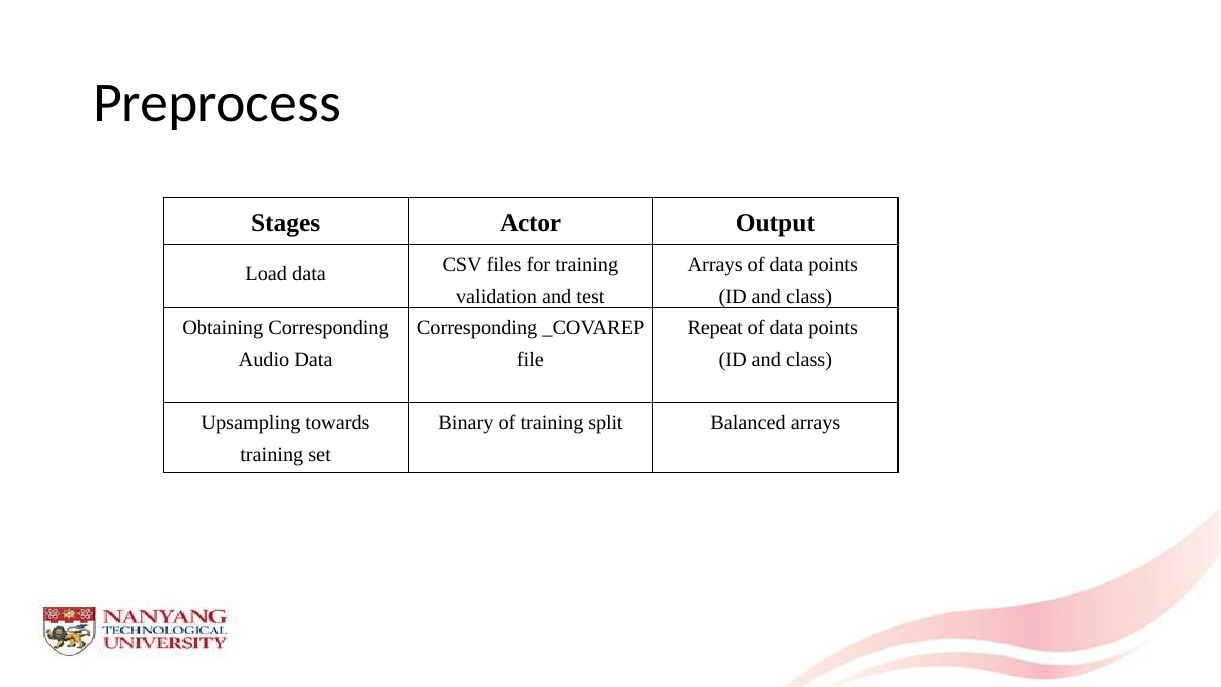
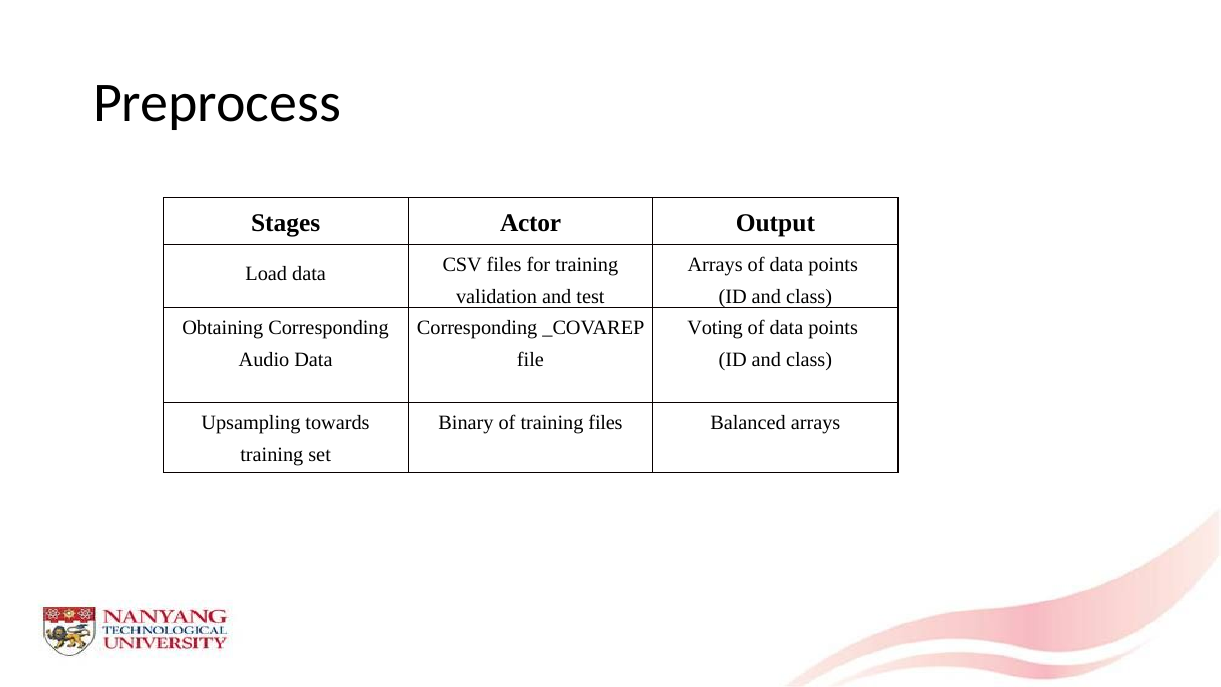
Repeat: Repeat -> Voting
training split: split -> files
